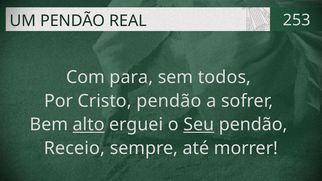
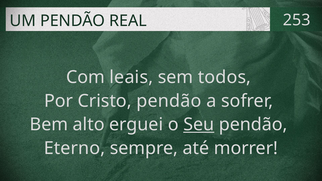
para: para -> leais
alto underline: present -> none
Receio: Receio -> Eterno
